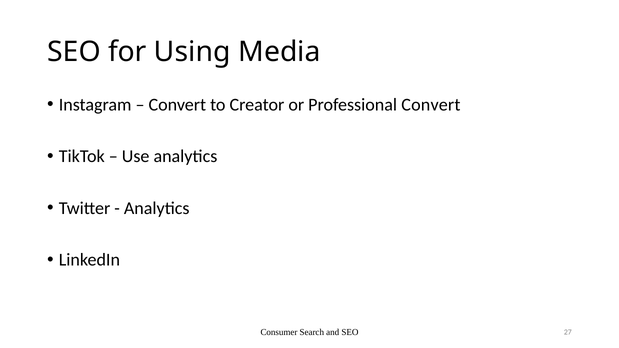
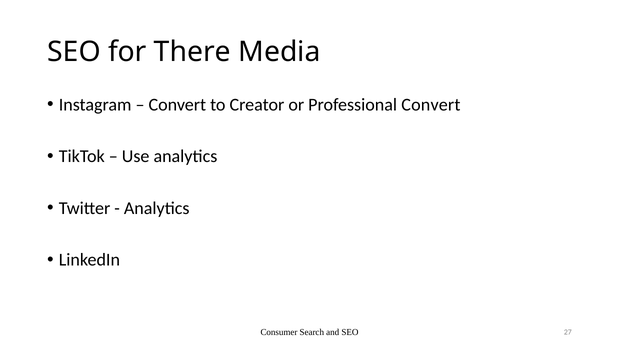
Using: Using -> There
